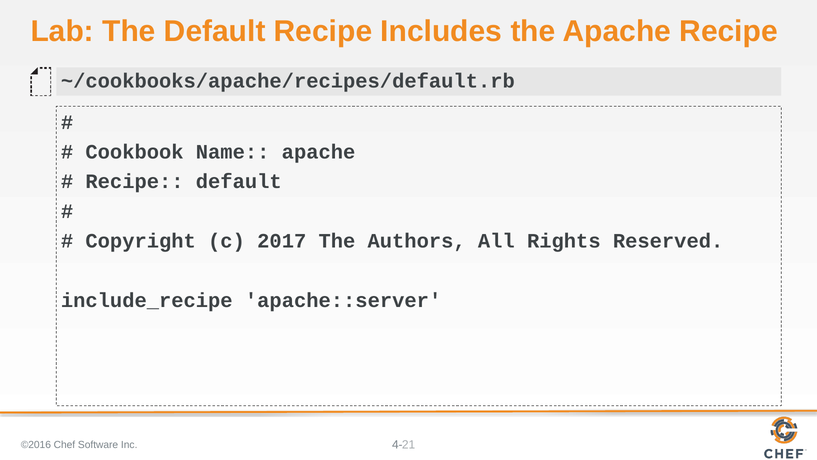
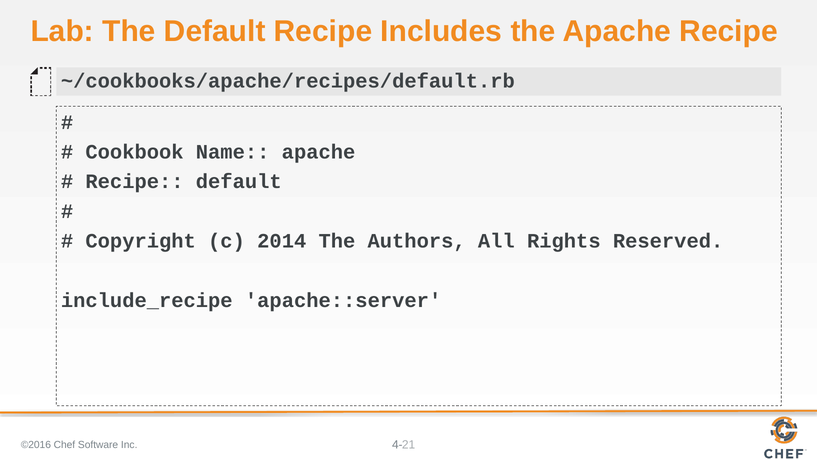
2017: 2017 -> 2014
